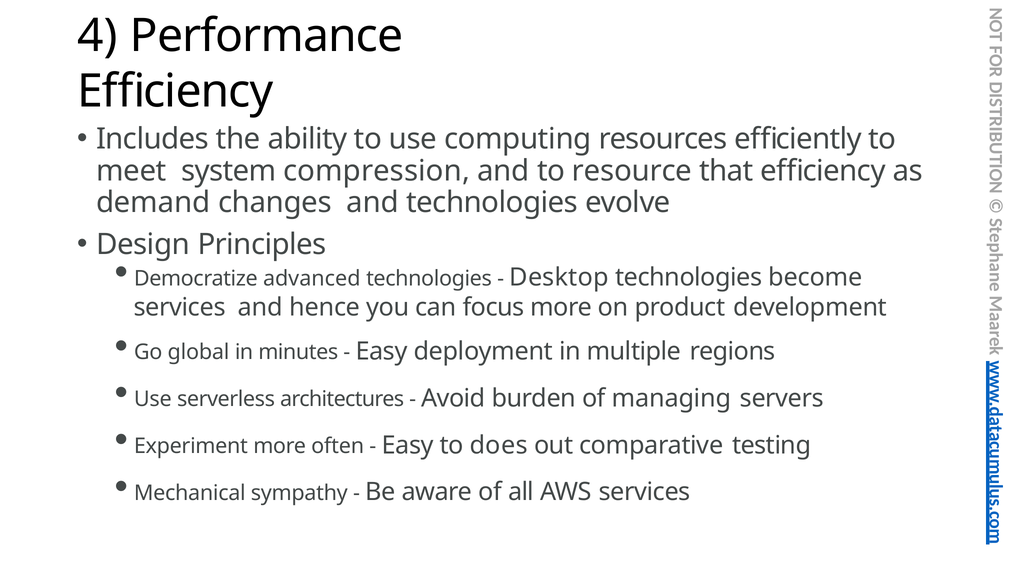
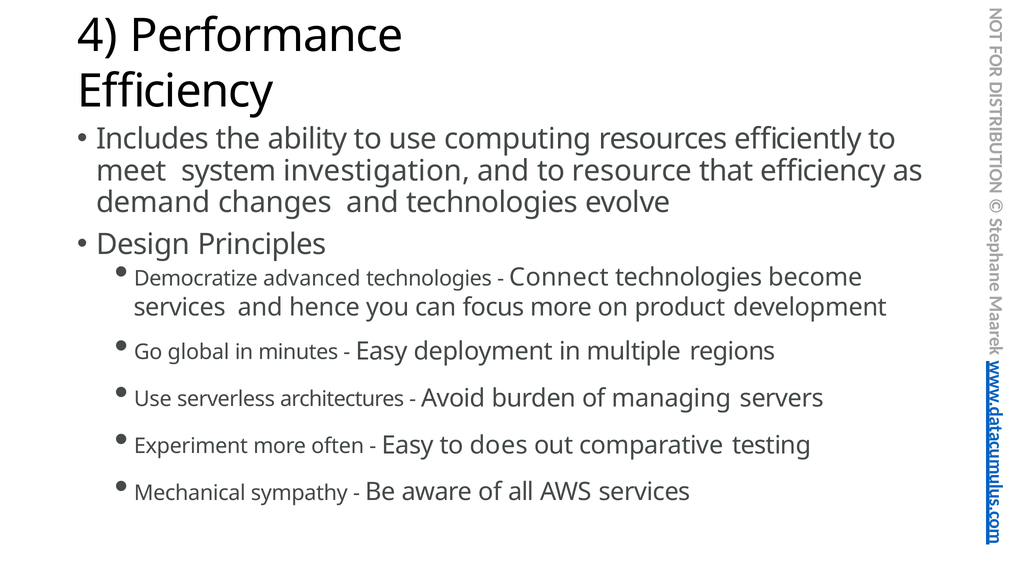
compression: compression -> investigation
Desktop: Desktop -> Connect
